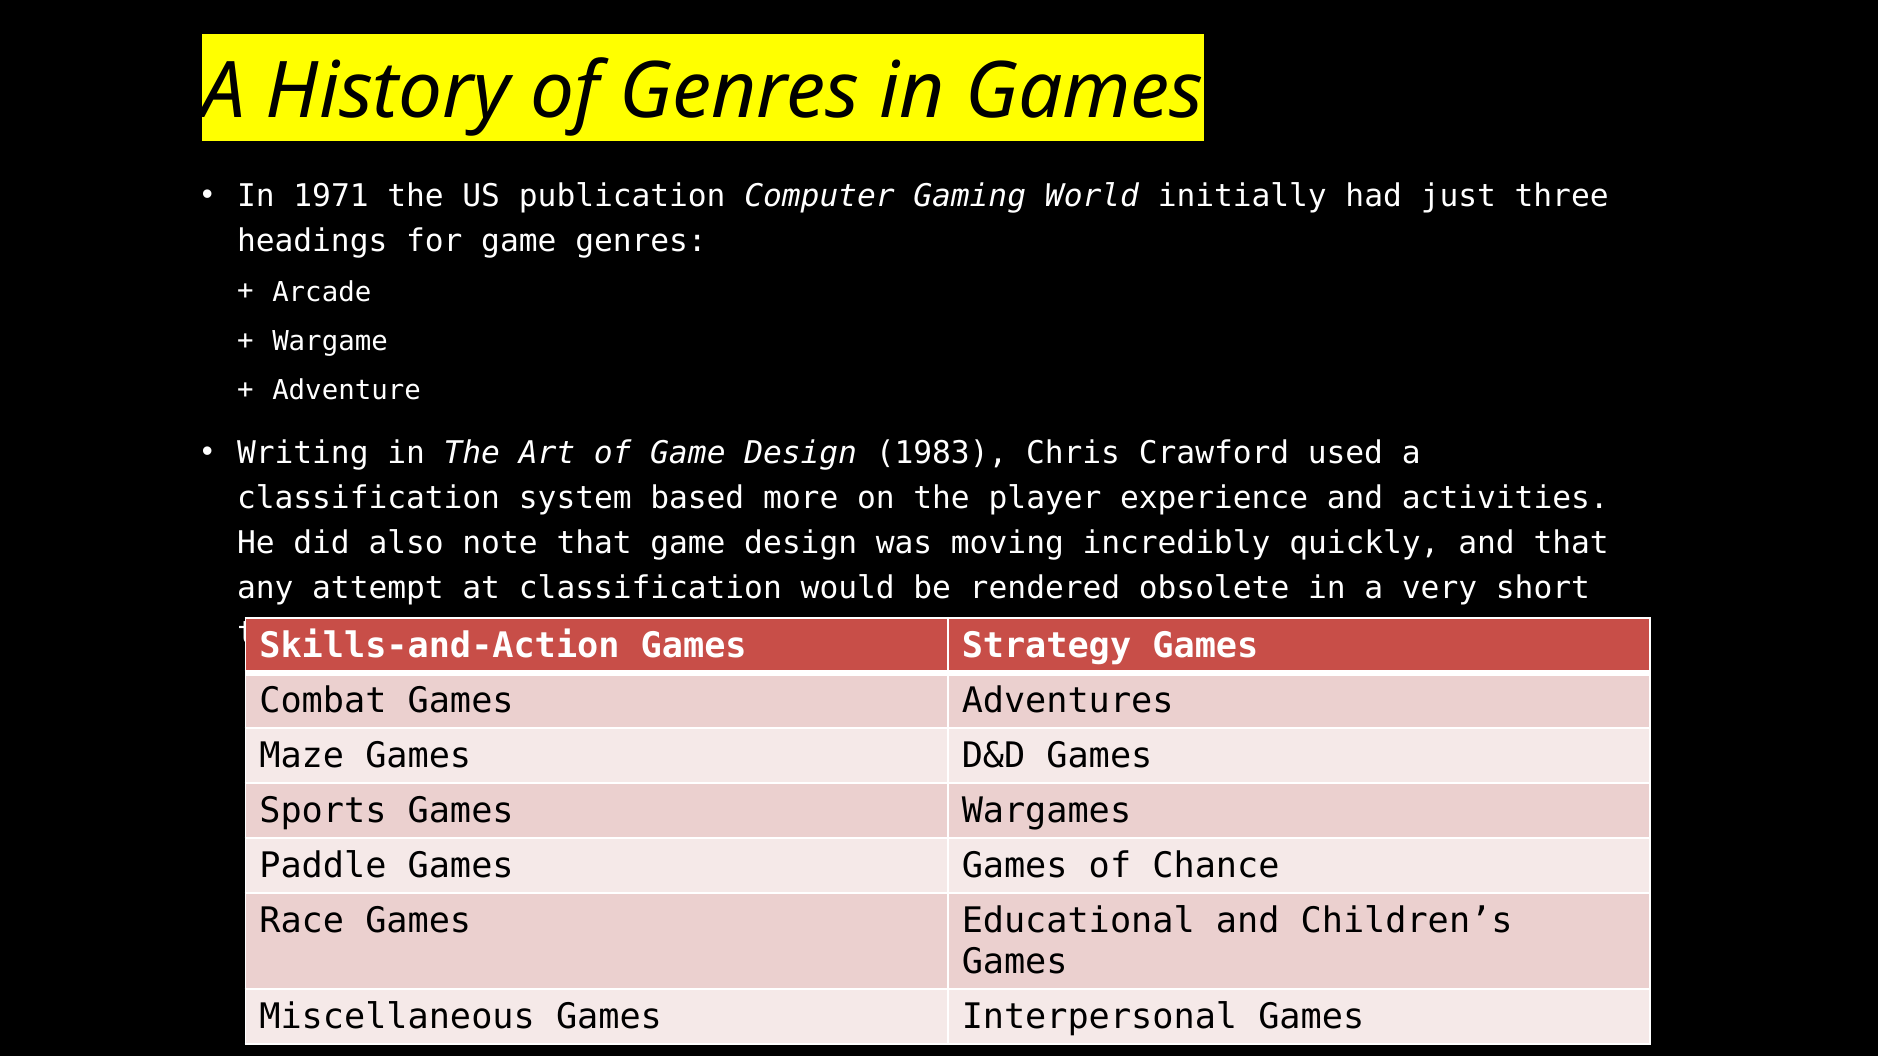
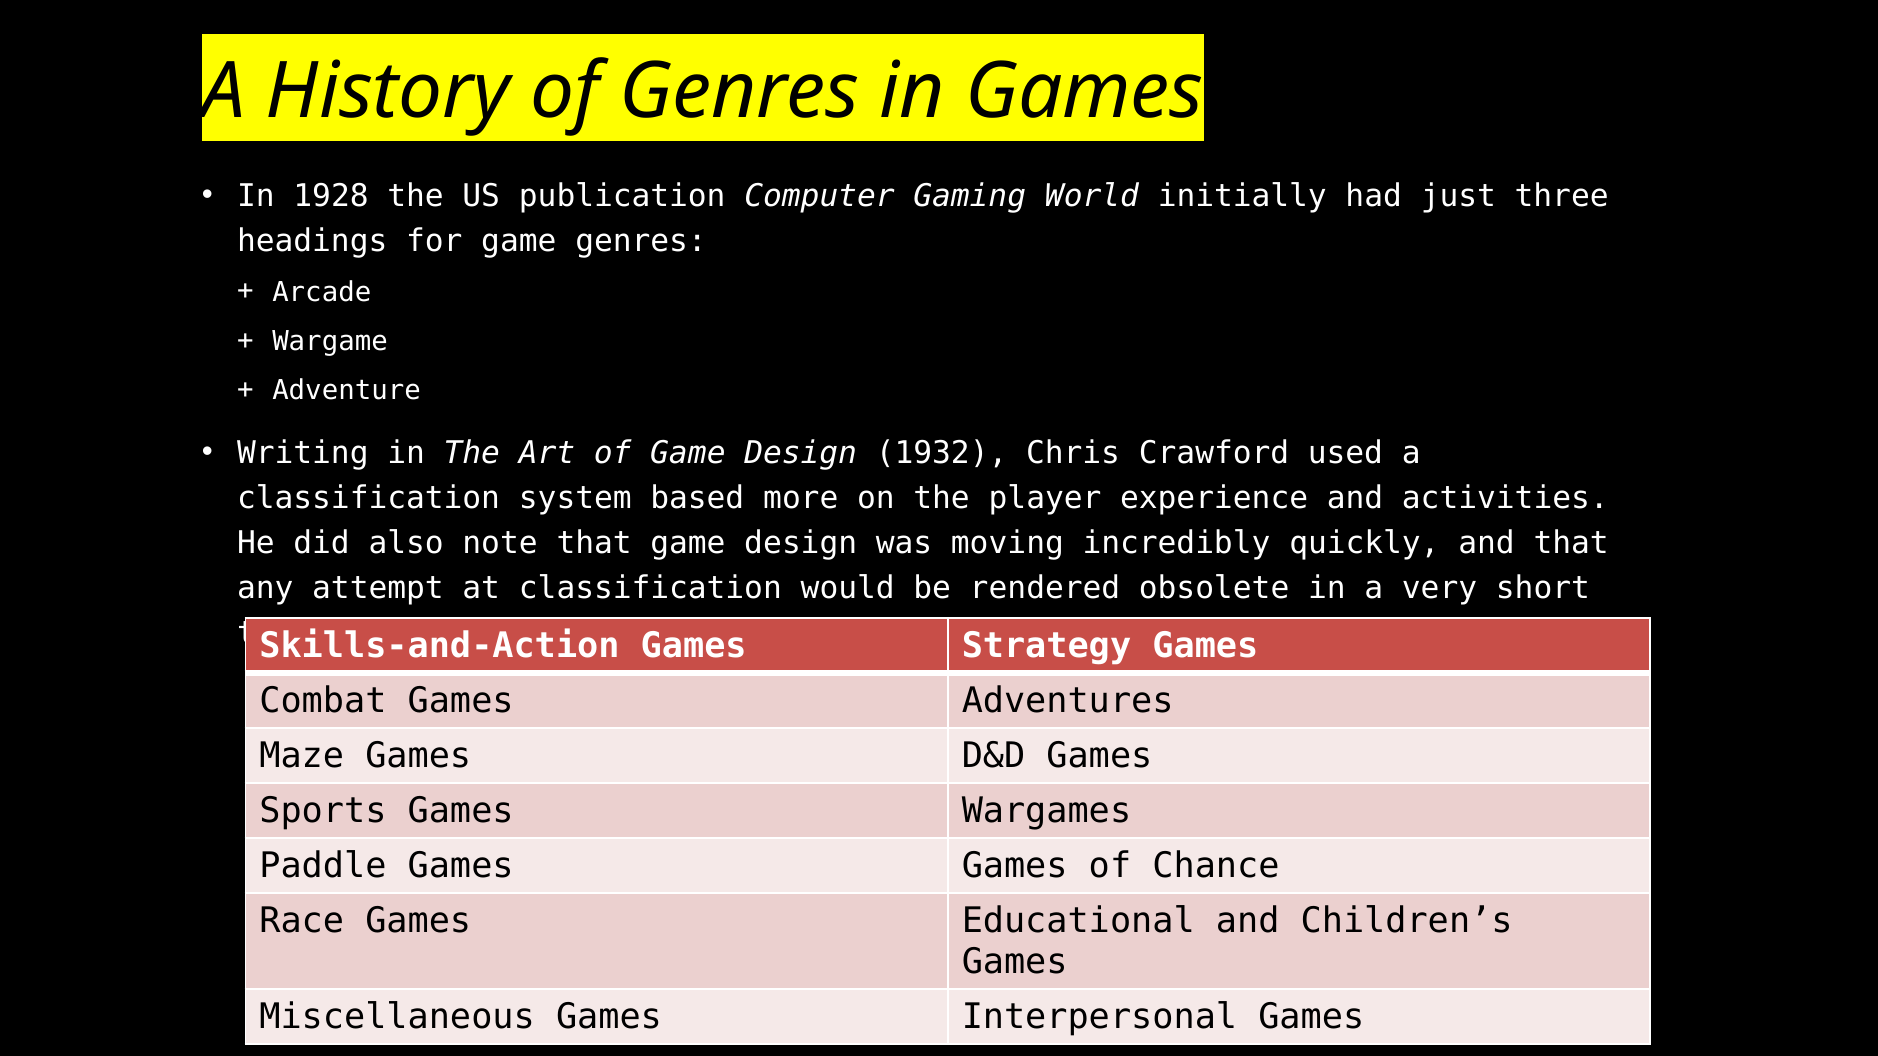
1971: 1971 -> 1928
1983: 1983 -> 1932
